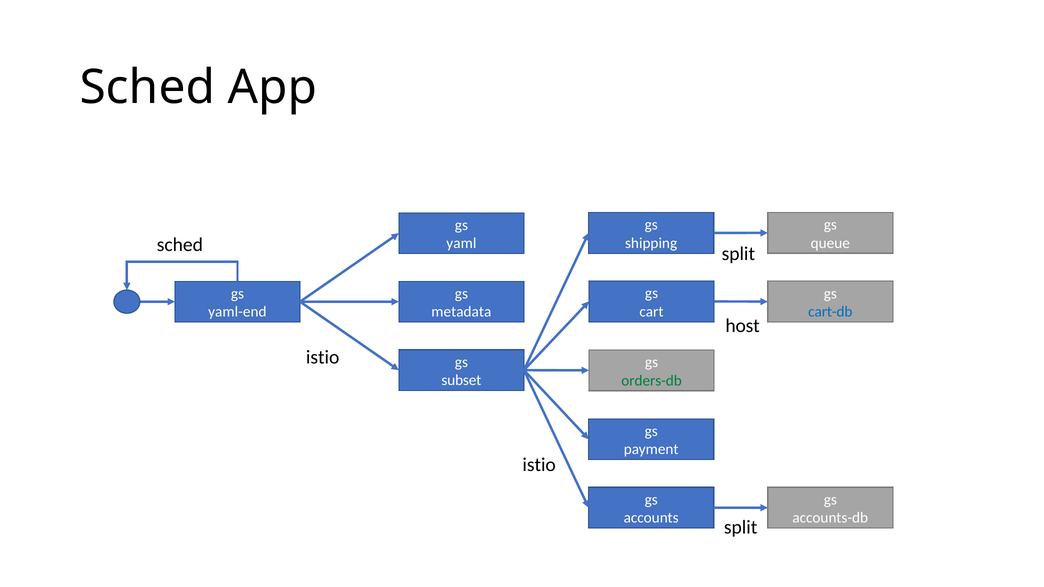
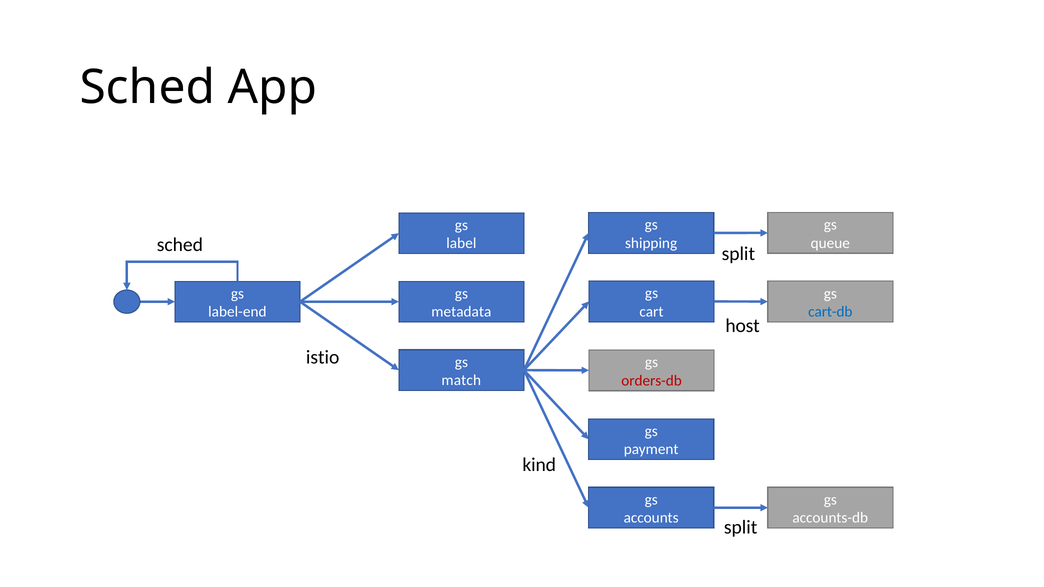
yaml: yaml -> label
yaml-end: yaml-end -> label-end
subset: subset -> match
orders-db colour: green -> red
istio at (539, 465): istio -> kind
